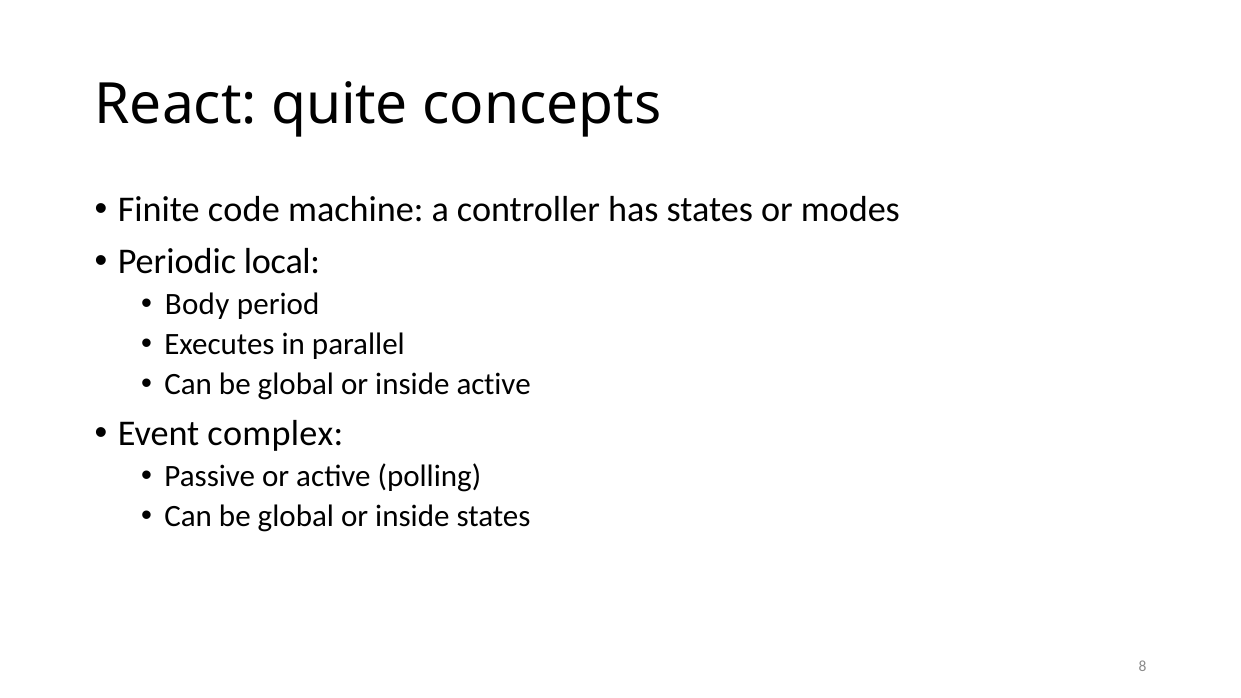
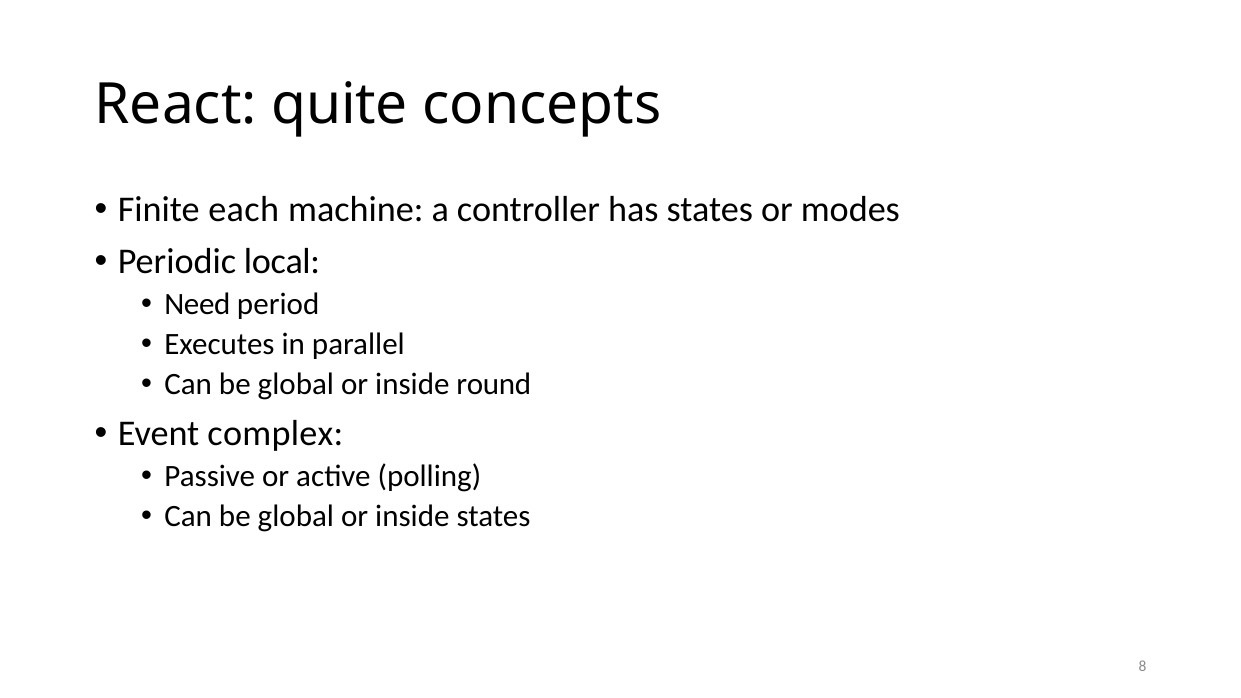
code: code -> each
Body: Body -> Need
inside active: active -> round
